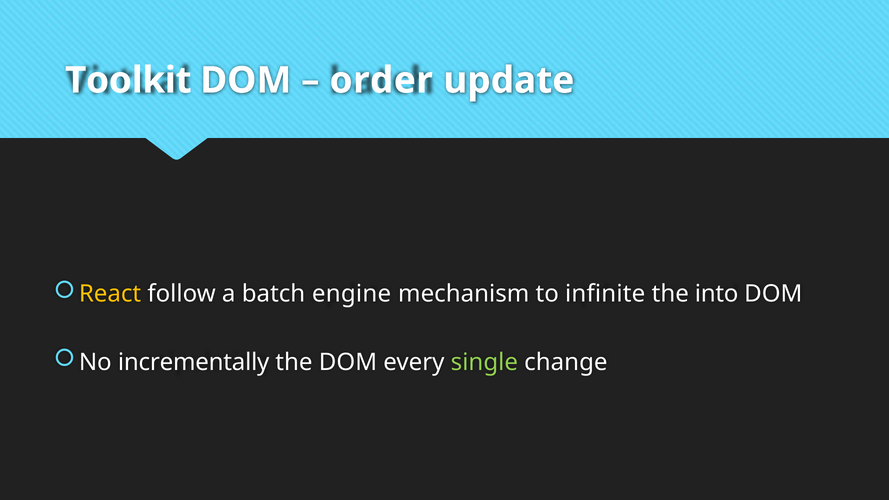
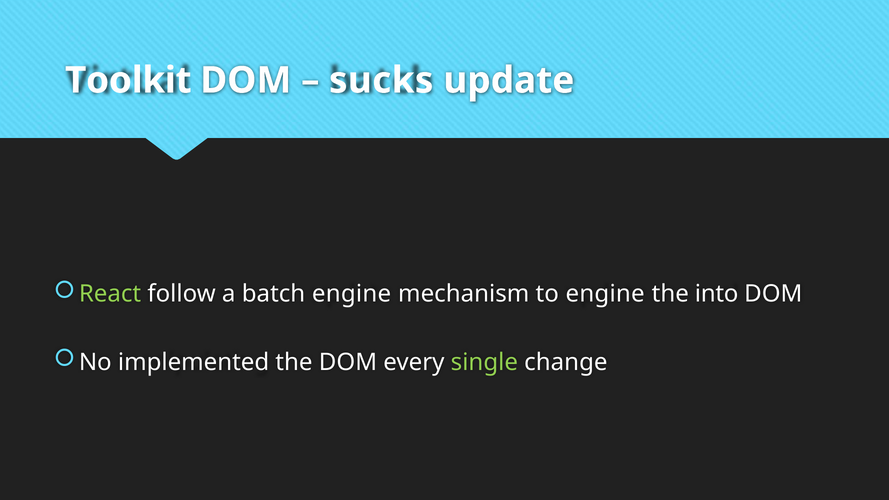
order: order -> sucks
React colour: yellow -> light green
to infinite: infinite -> engine
incrementally: incrementally -> implemented
